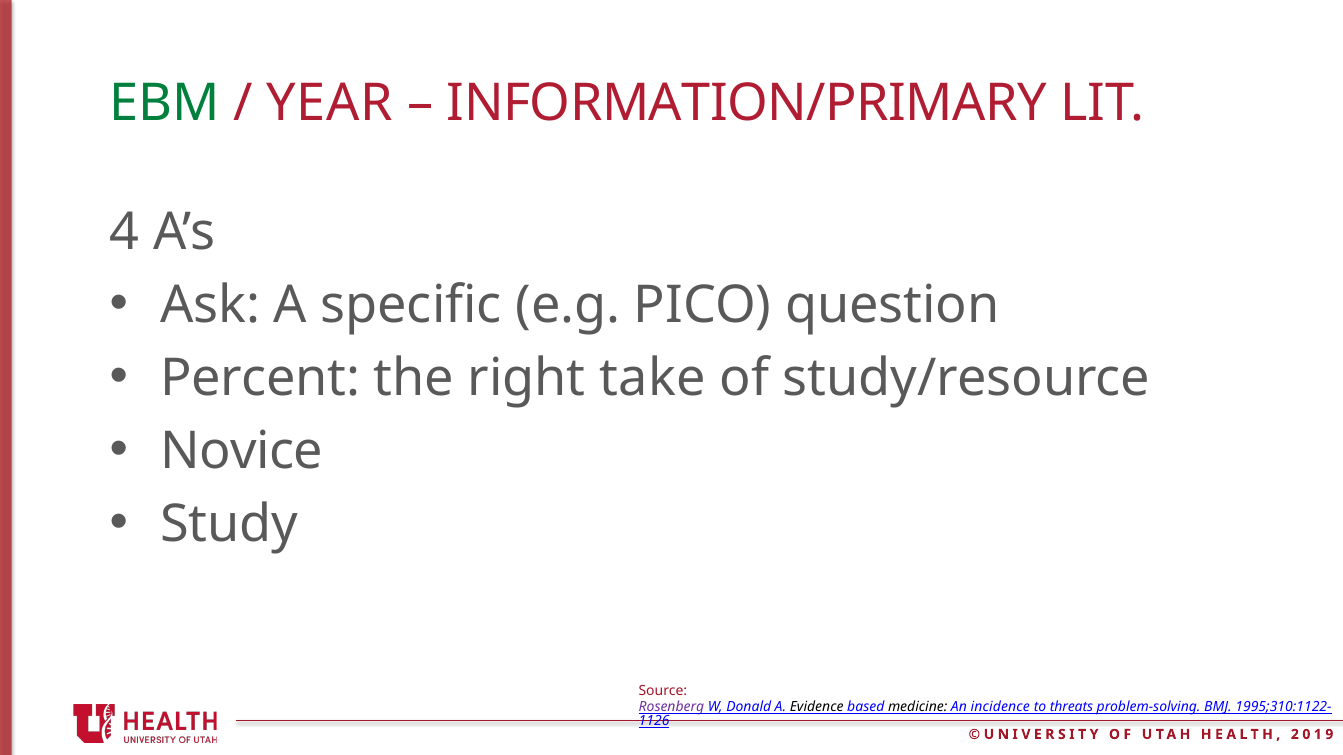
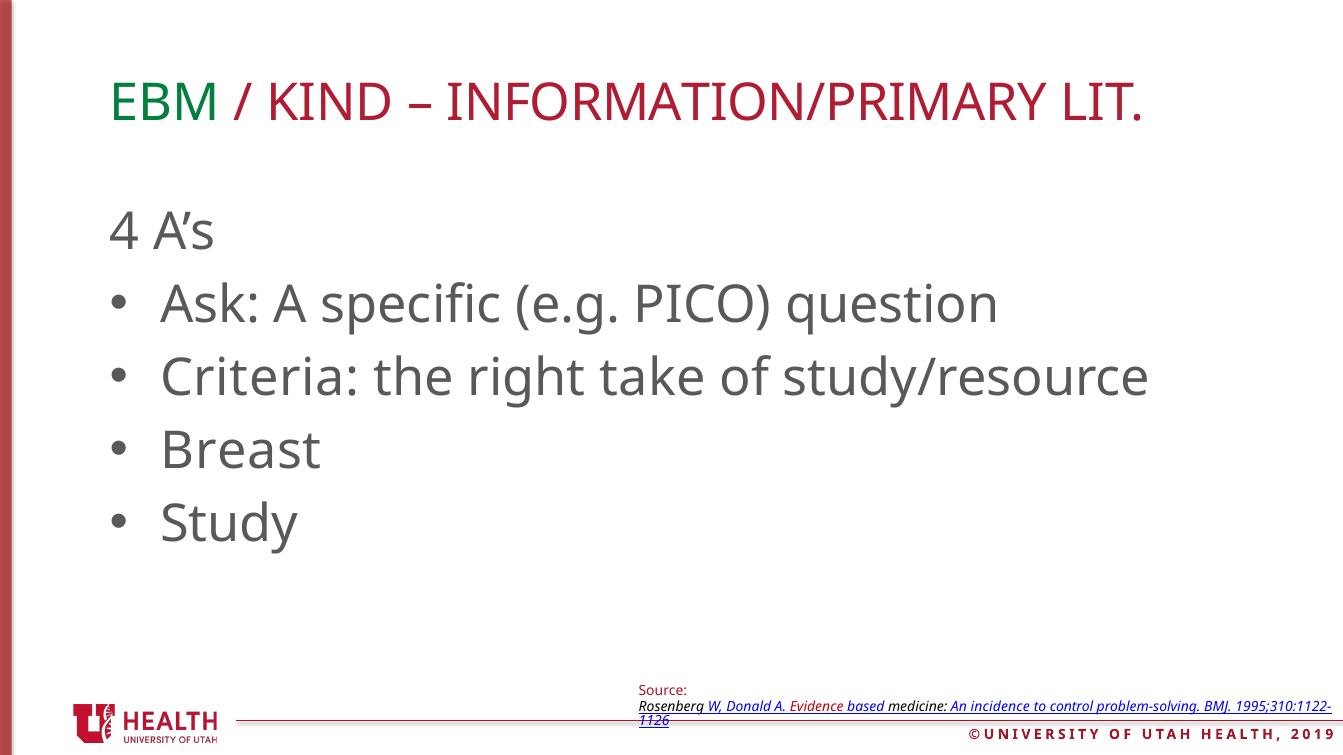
YEAR: YEAR -> KIND
Percent: Percent -> Criteria
Novice: Novice -> Breast
Rosenberg colour: purple -> black
Evidence colour: black -> red
threats: threats -> control
